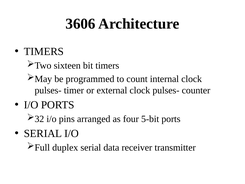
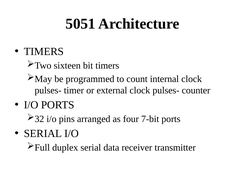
3606: 3606 -> 5051
5-bit: 5-bit -> 7-bit
